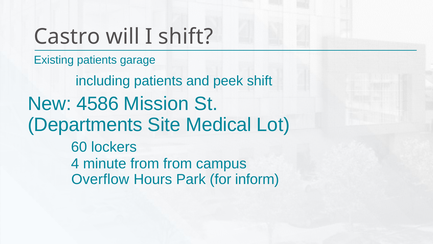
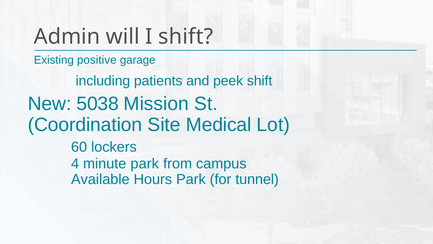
Castro: Castro -> Admin
Existing patients: patients -> positive
4586: 4586 -> 5038
Departments: Departments -> Coordination
minute from: from -> park
Overflow: Overflow -> Available
inform: inform -> tunnel
